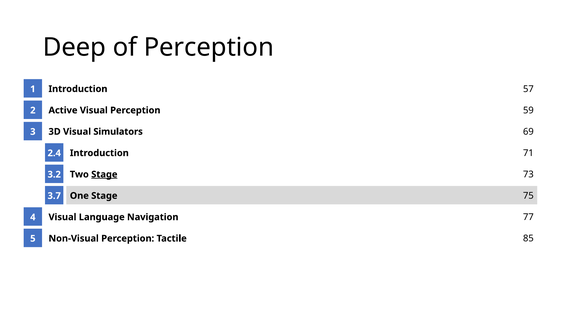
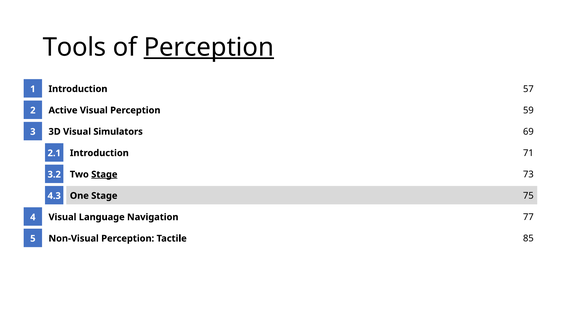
Deep: Deep -> Tools
Perception at (209, 47) underline: none -> present
2.4: 2.4 -> 2.1
3.7: 3.7 -> 4.3
